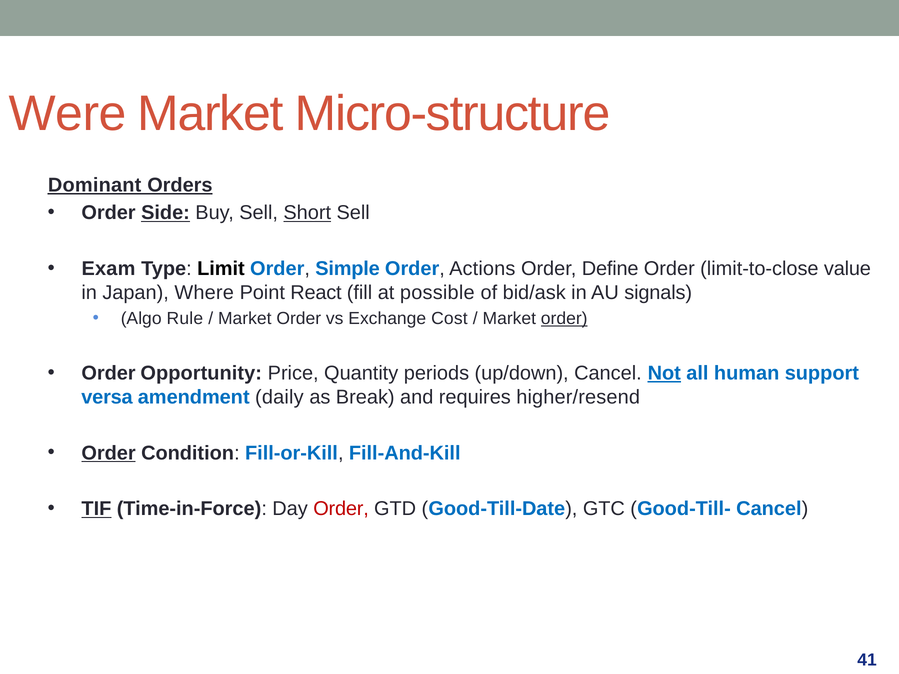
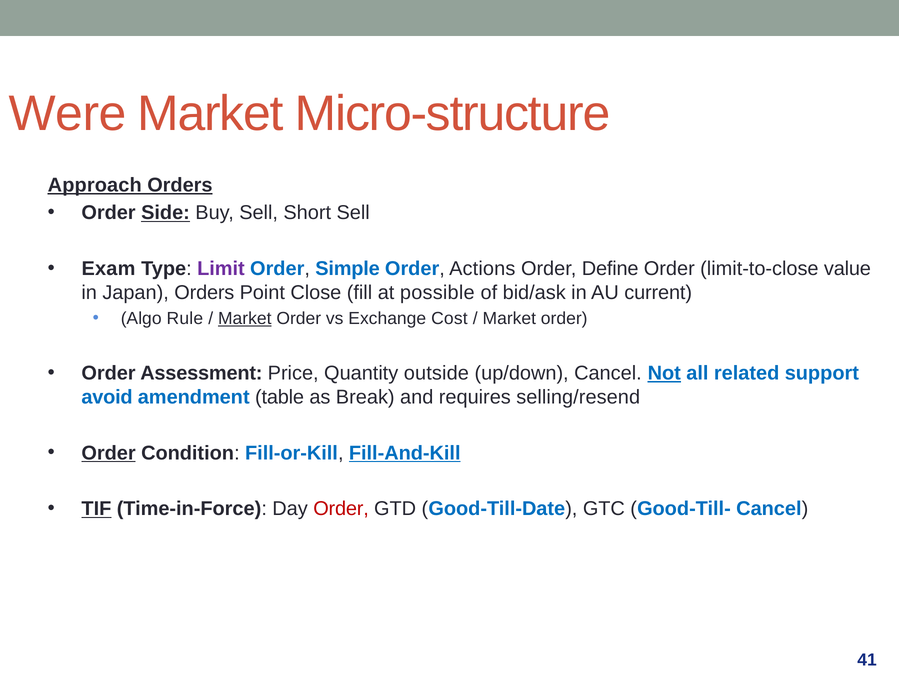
Dominant: Dominant -> Approach
Short underline: present -> none
Limit colour: black -> purple
Japan Where: Where -> Orders
React: React -> Close
signals: signals -> current
Market at (245, 319) underline: none -> present
order at (564, 319) underline: present -> none
Opportunity: Opportunity -> Assessment
periods: periods -> outside
human: human -> related
versa: versa -> avoid
daily: daily -> table
higher/resend: higher/resend -> selling/resend
Fill-And-Kill underline: none -> present
